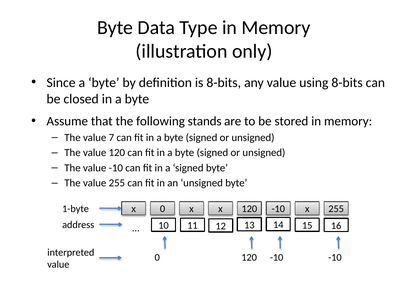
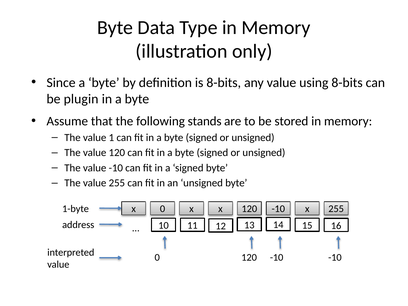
closed: closed -> plugin
7: 7 -> 1
